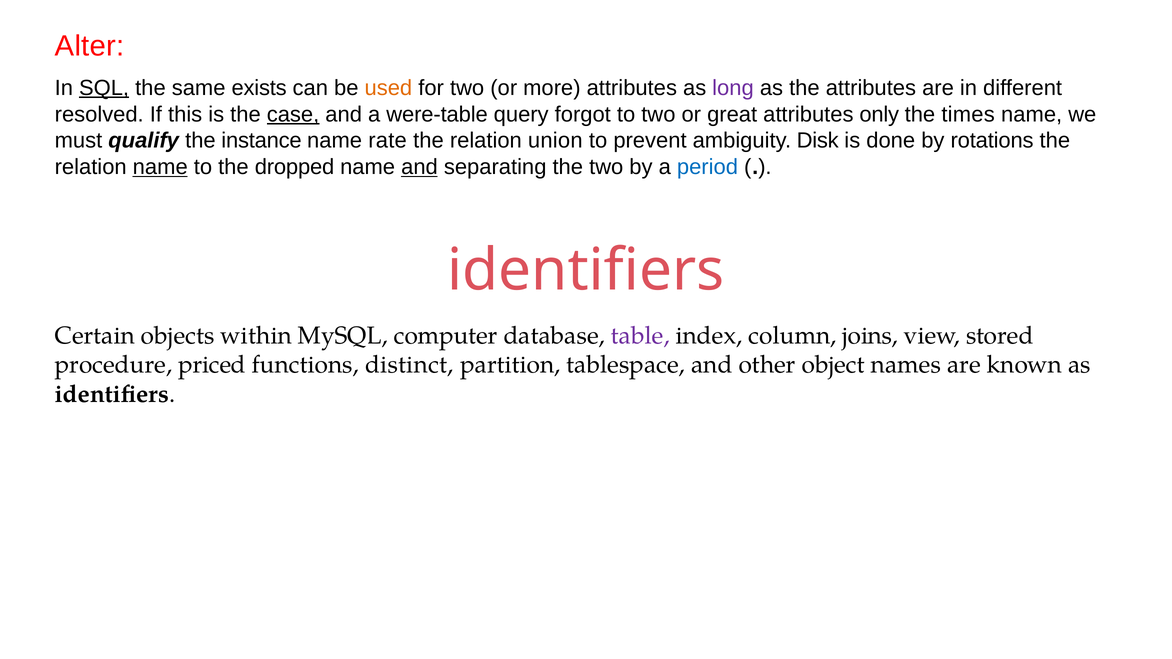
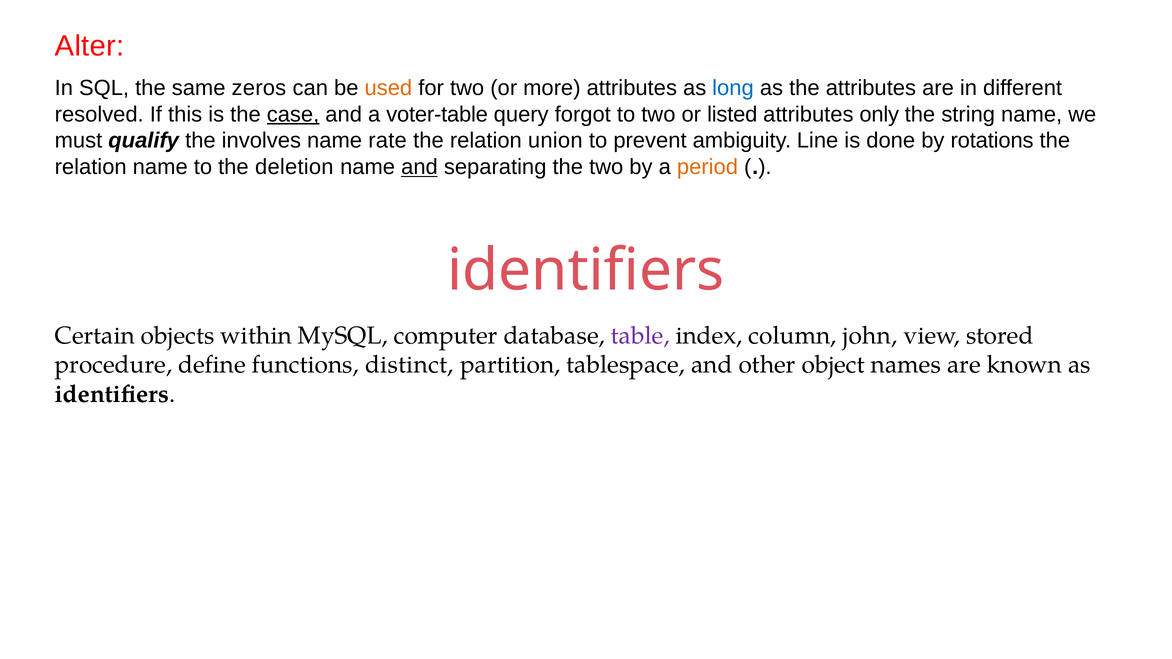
SQL underline: present -> none
exists: exists -> zeros
long colour: purple -> blue
were-table: were-table -> voter-table
great: great -> listed
times: times -> string
instance: instance -> involves
Disk: Disk -> Line
name at (160, 167) underline: present -> none
dropped: dropped -> deletion
period colour: blue -> orange
joins: joins -> john
priced: priced -> define
